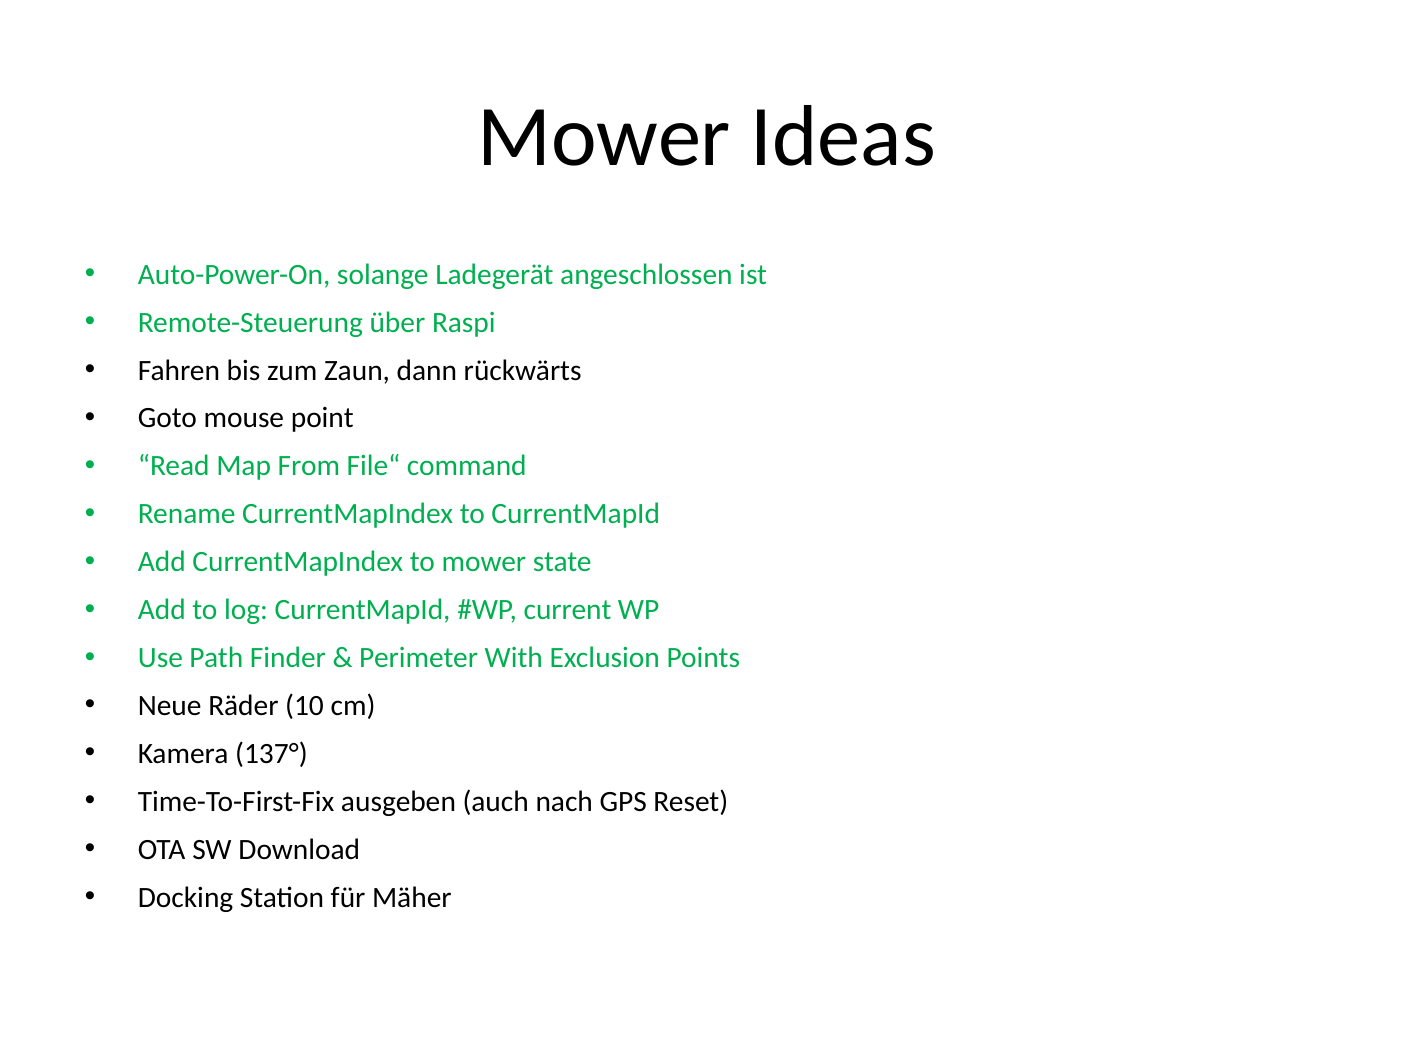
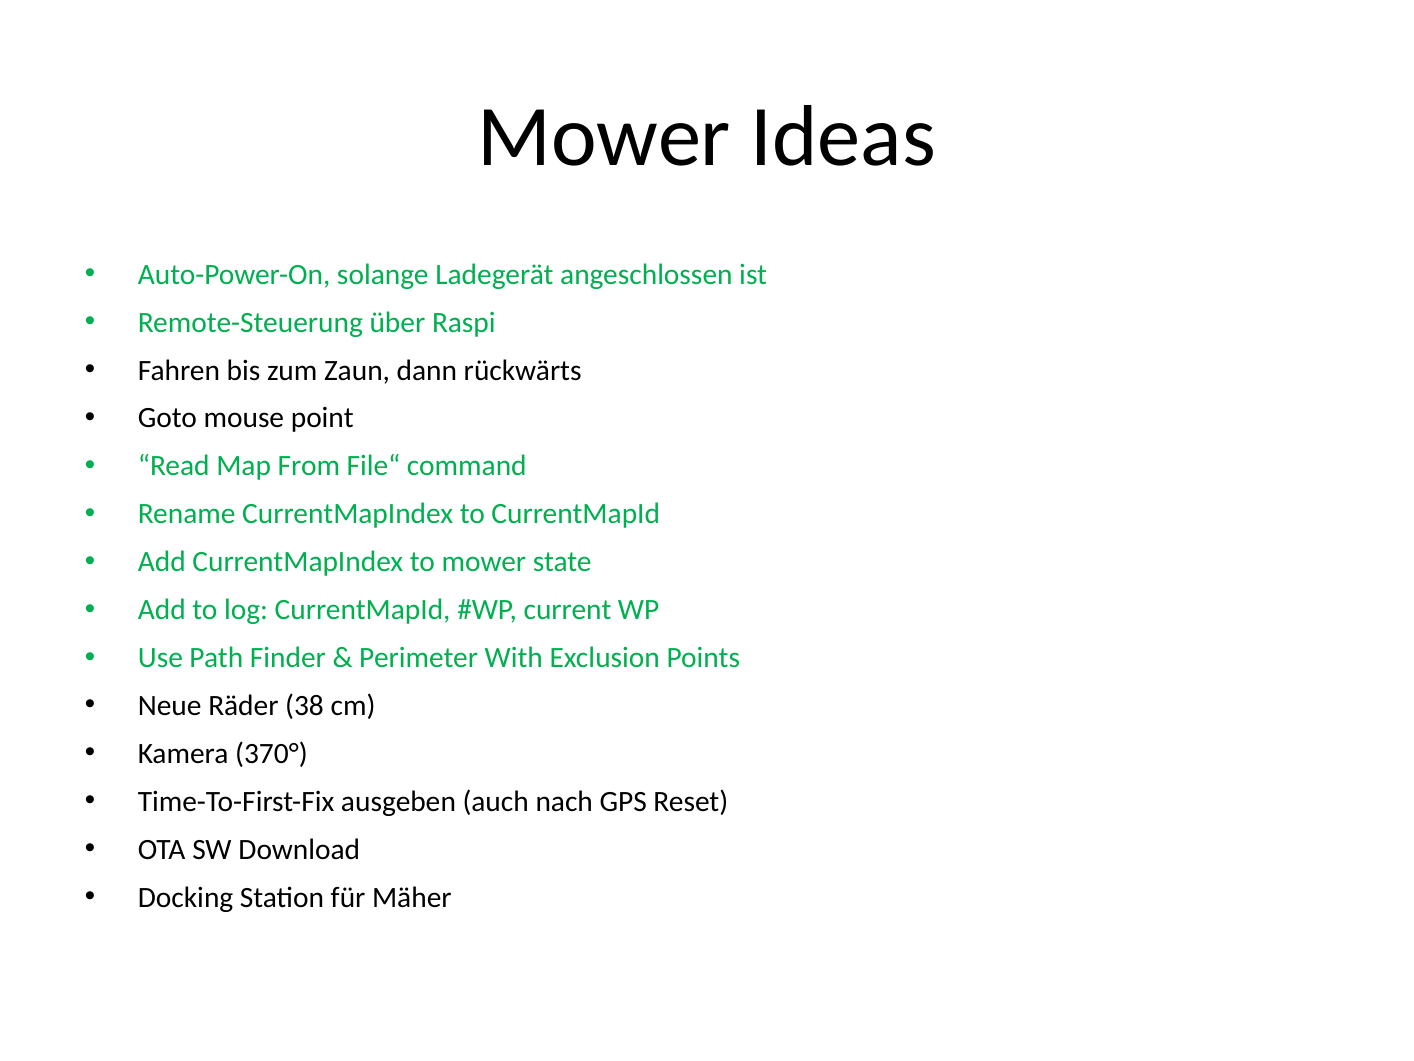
10: 10 -> 38
137°: 137° -> 370°
